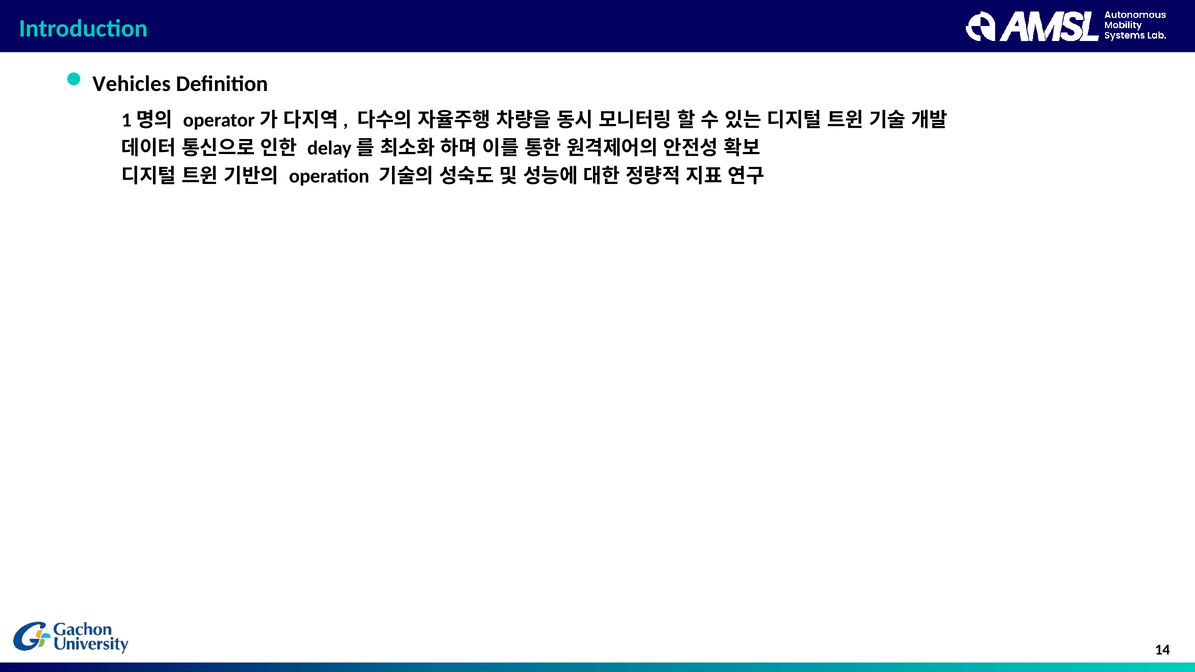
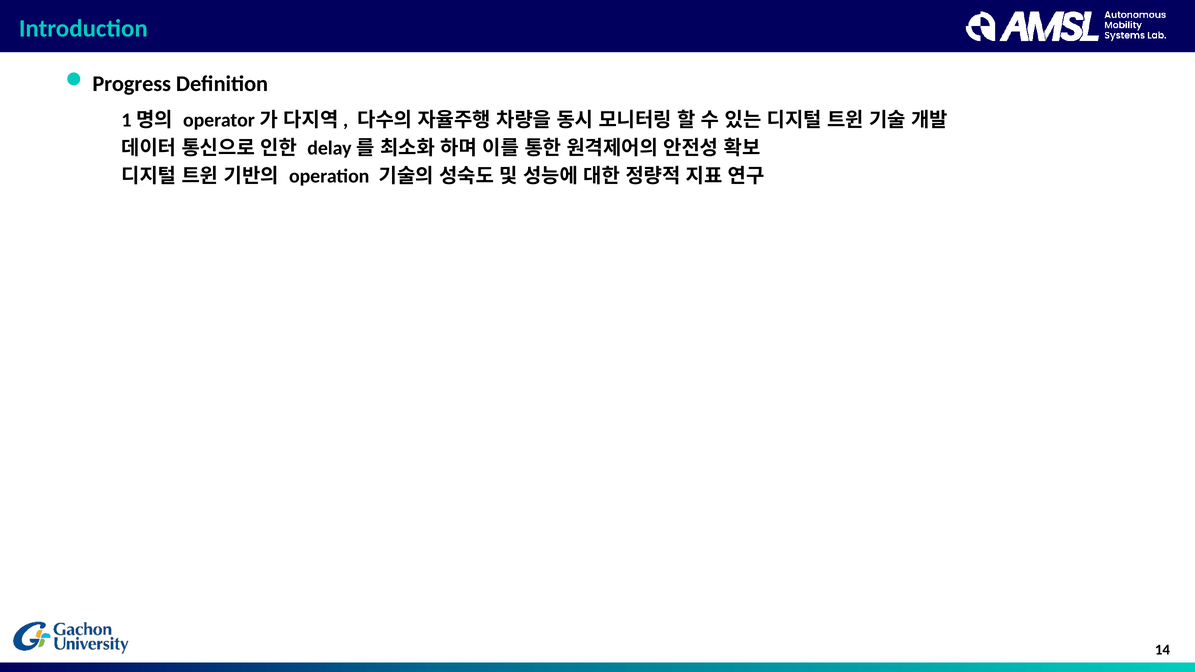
Vehicles: Vehicles -> Progress
